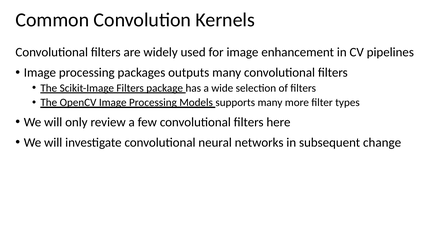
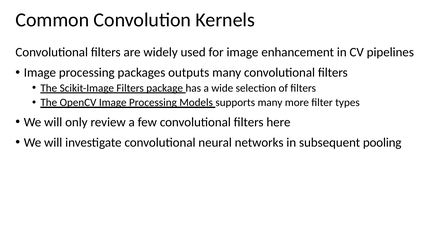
change: change -> pooling
